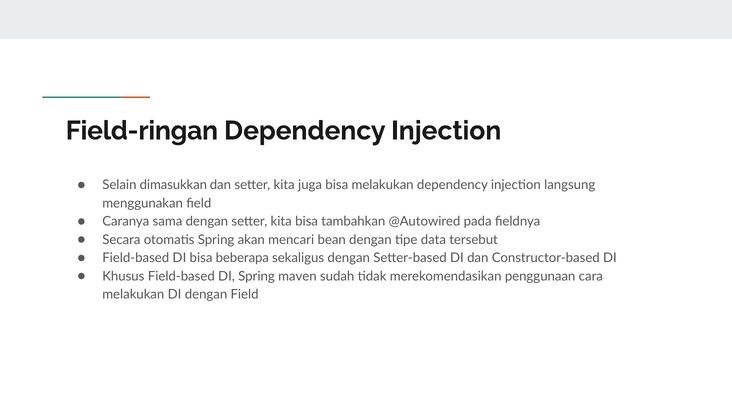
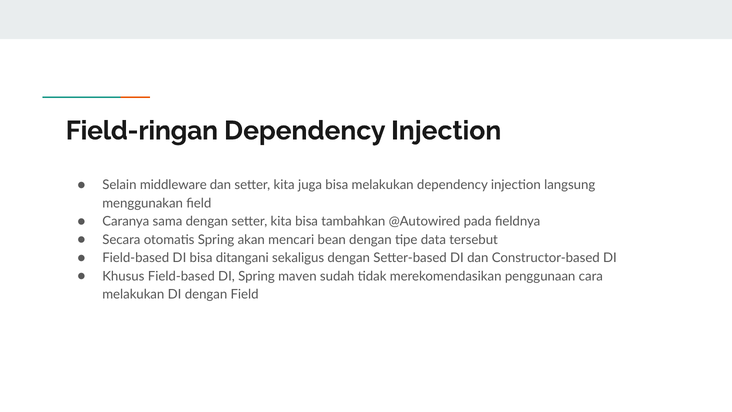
dimasukkan: dimasukkan -> middleware
beberapa: beberapa -> ditangani
